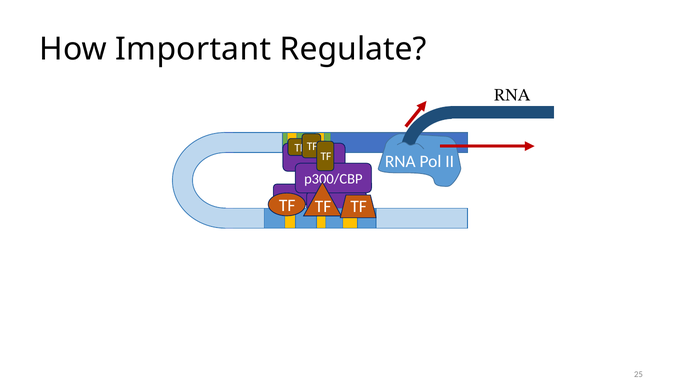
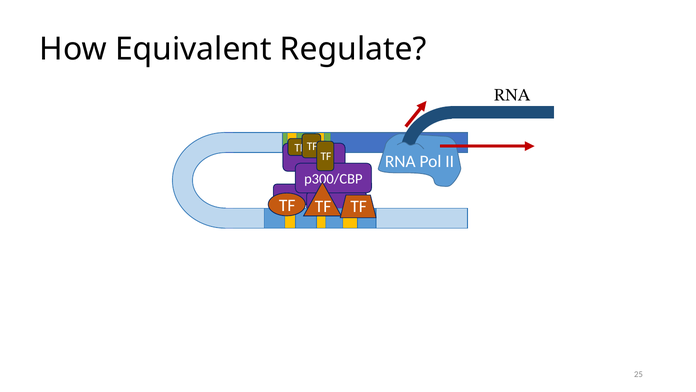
Important: Important -> Equivalent
